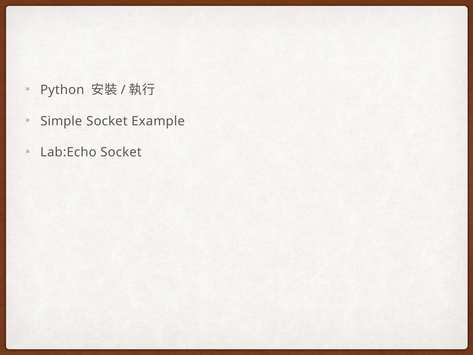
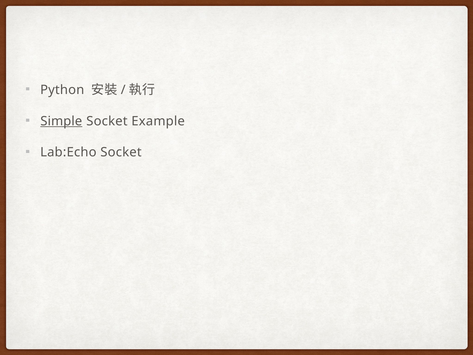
Simple underline: none -> present
